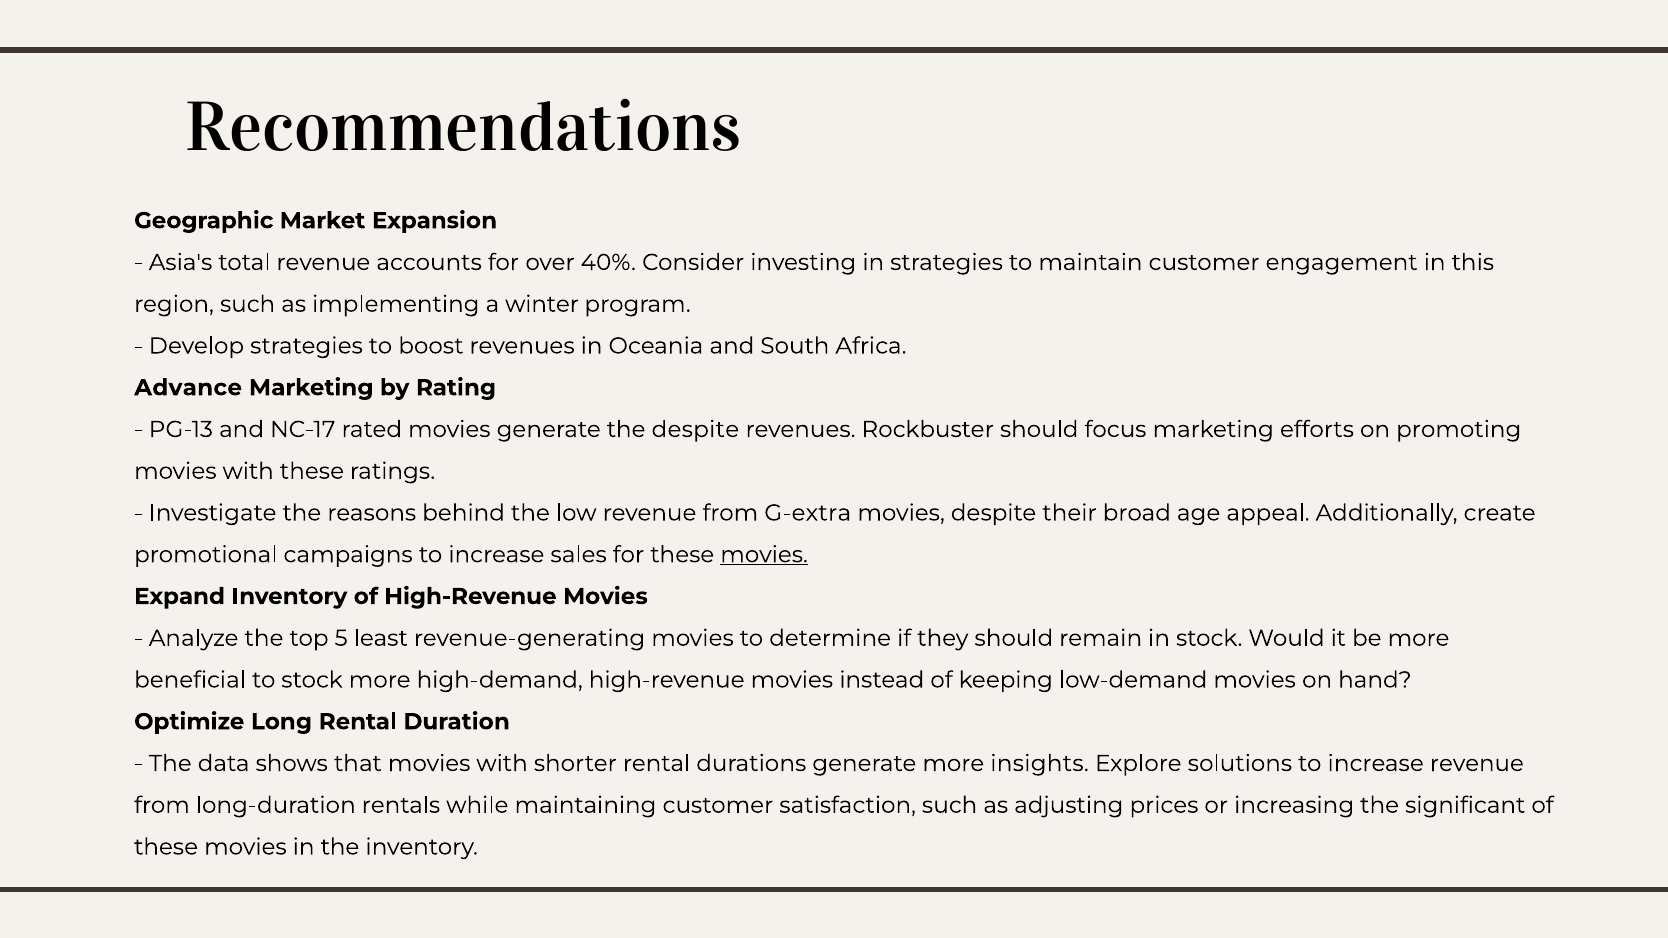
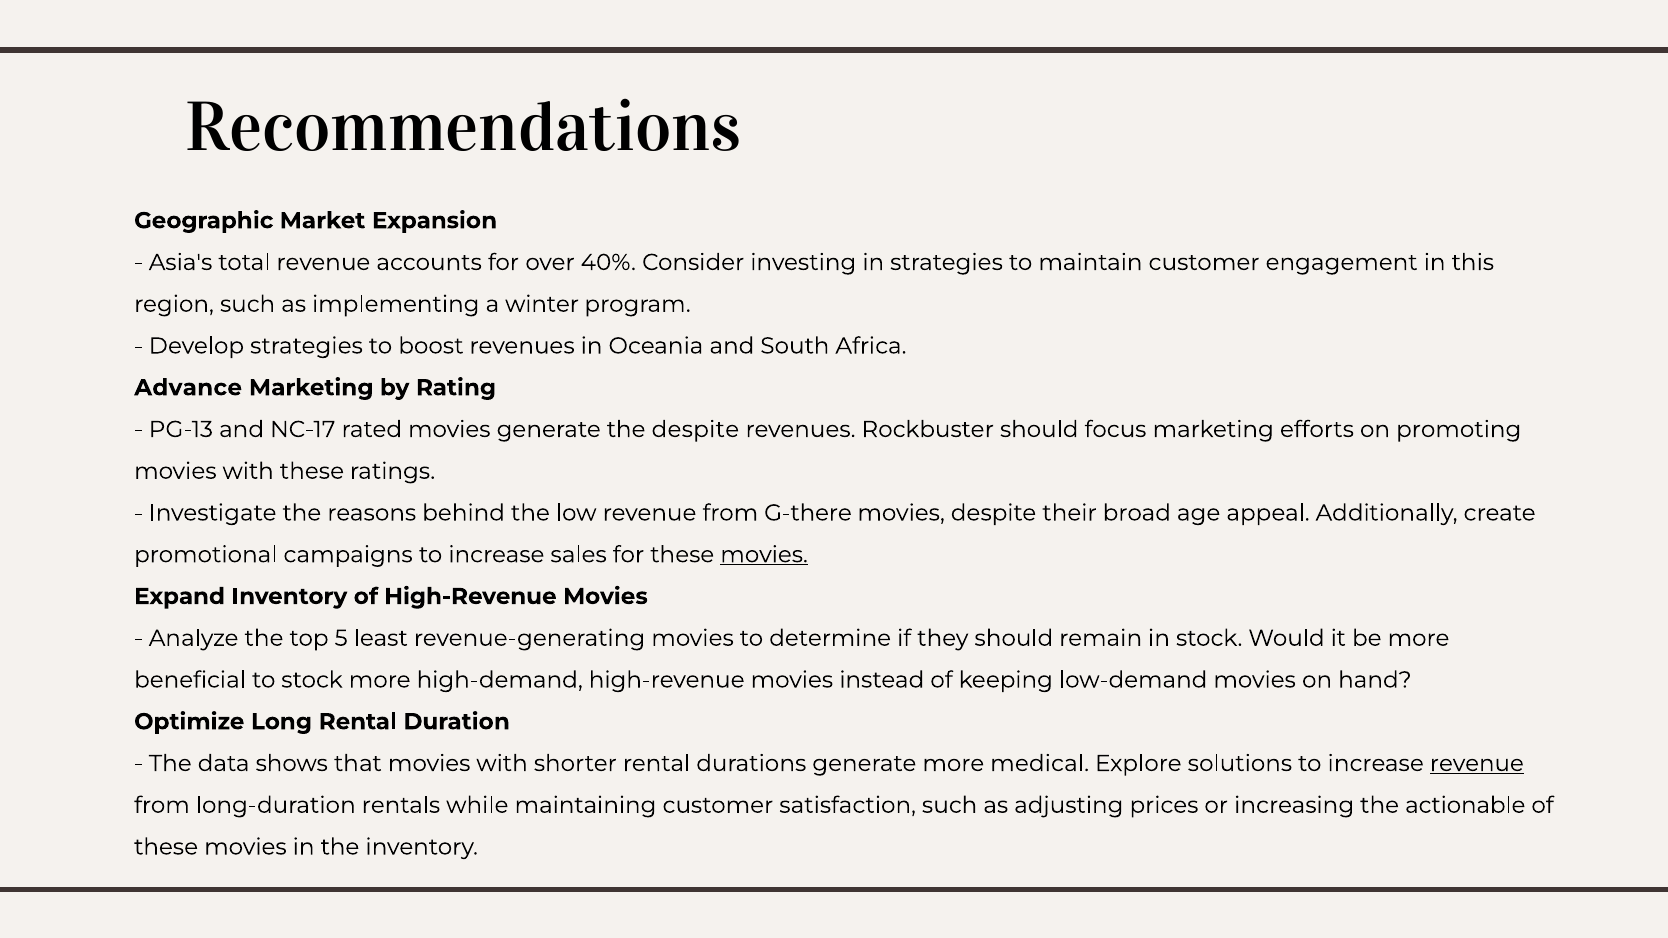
G-extra: G-extra -> G-there
insights: insights -> medical
revenue at (1477, 764) underline: none -> present
significant: significant -> actionable
